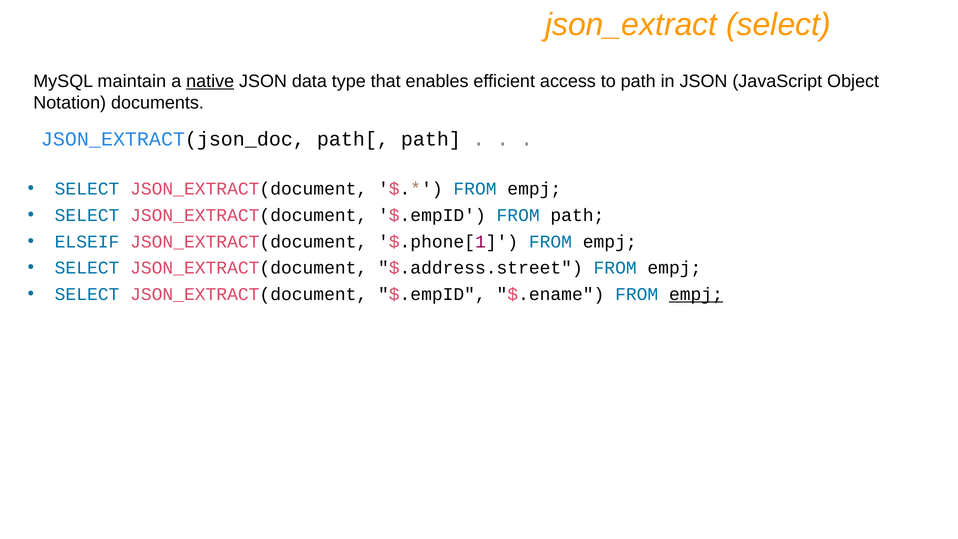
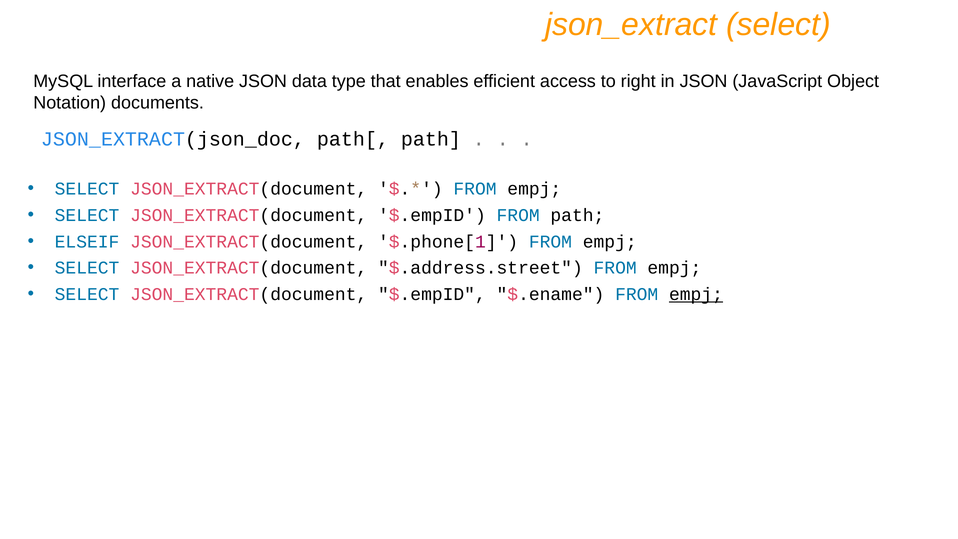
maintain: maintain -> interface
native underline: present -> none
to path: path -> right
